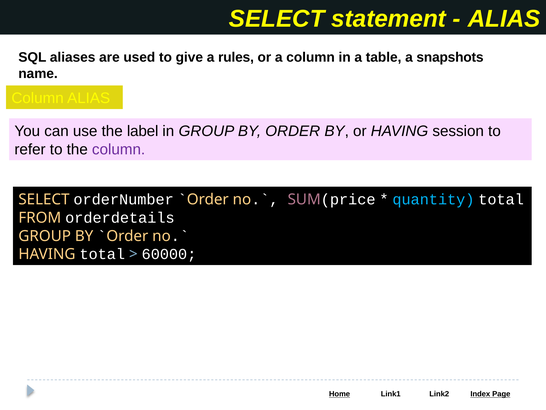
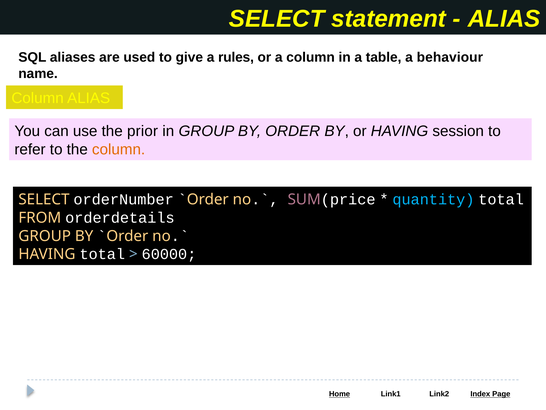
snapshots: snapshots -> behaviour
label: label -> prior
column at (119, 149) colour: purple -> orange
